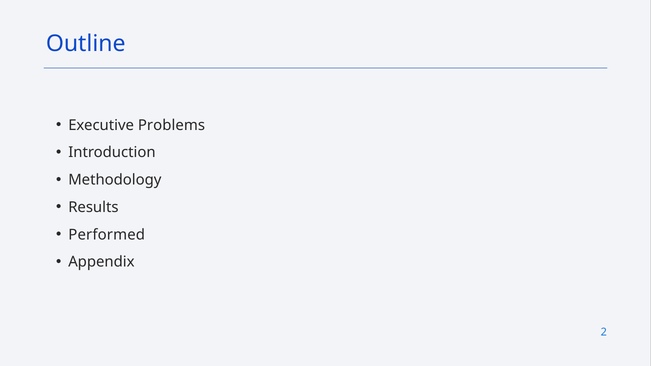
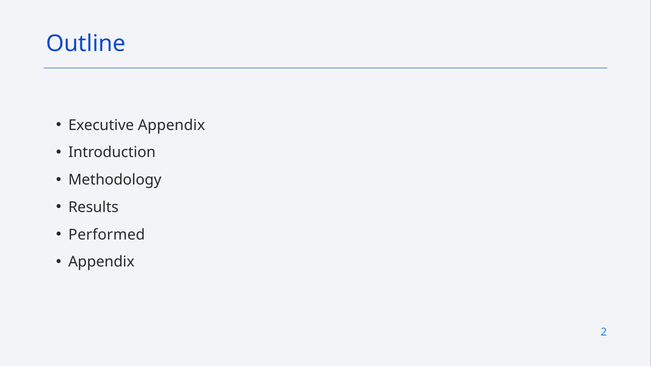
Executive Problems: Problems -> Appendix
